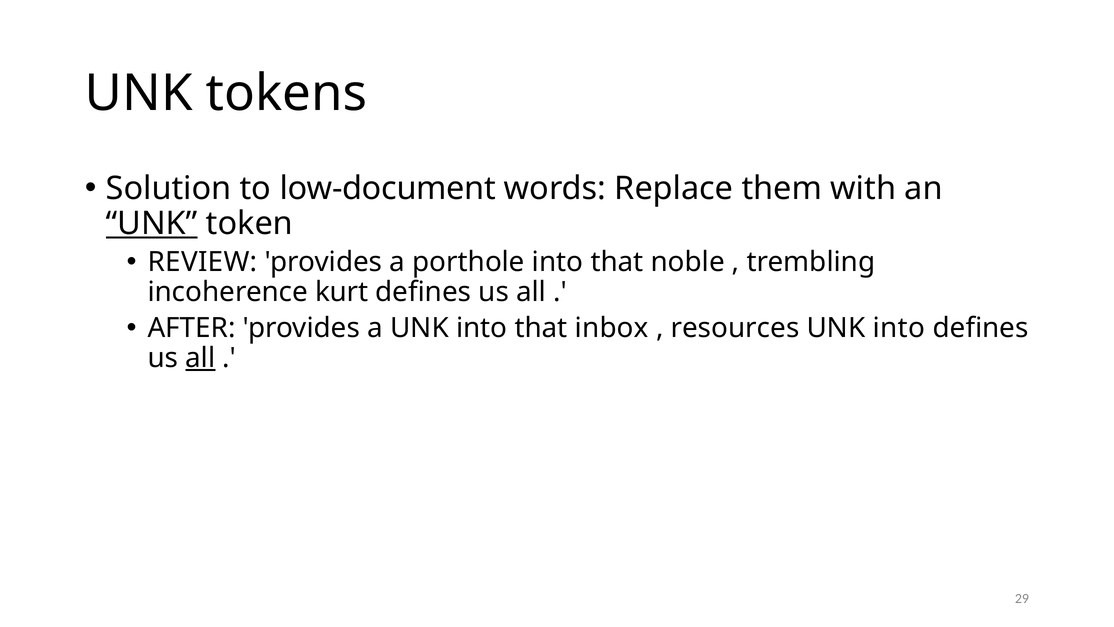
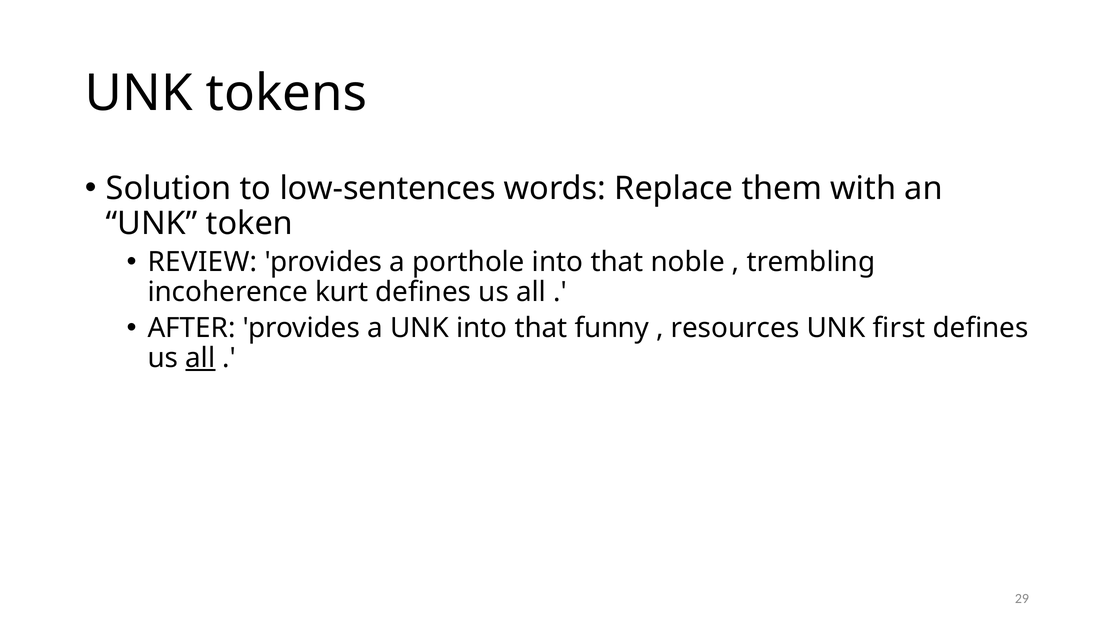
low-document: low-document -> low-sentences
UNK at (152, 223) underline: present -> none
inbox: inbox -> funny
into at (899, 328): into -> first
